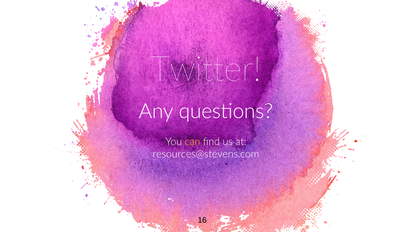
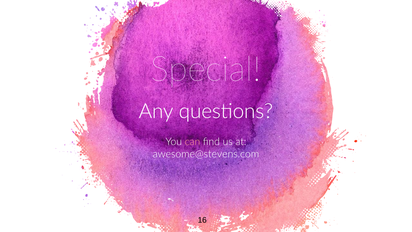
Twitter: Twitter -> Special
can colour: yellow -> pink
resources@stevens.com: resources@stevens.com -> awesome@stevens.com
